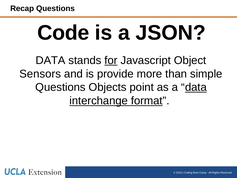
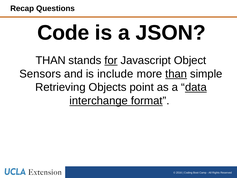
DATA at (51, 60): DATA -> THAN
provide: provide -> include
than at (176, 74) underline: none -> present
Questions at (60, 87): Questions -> Retrieving
